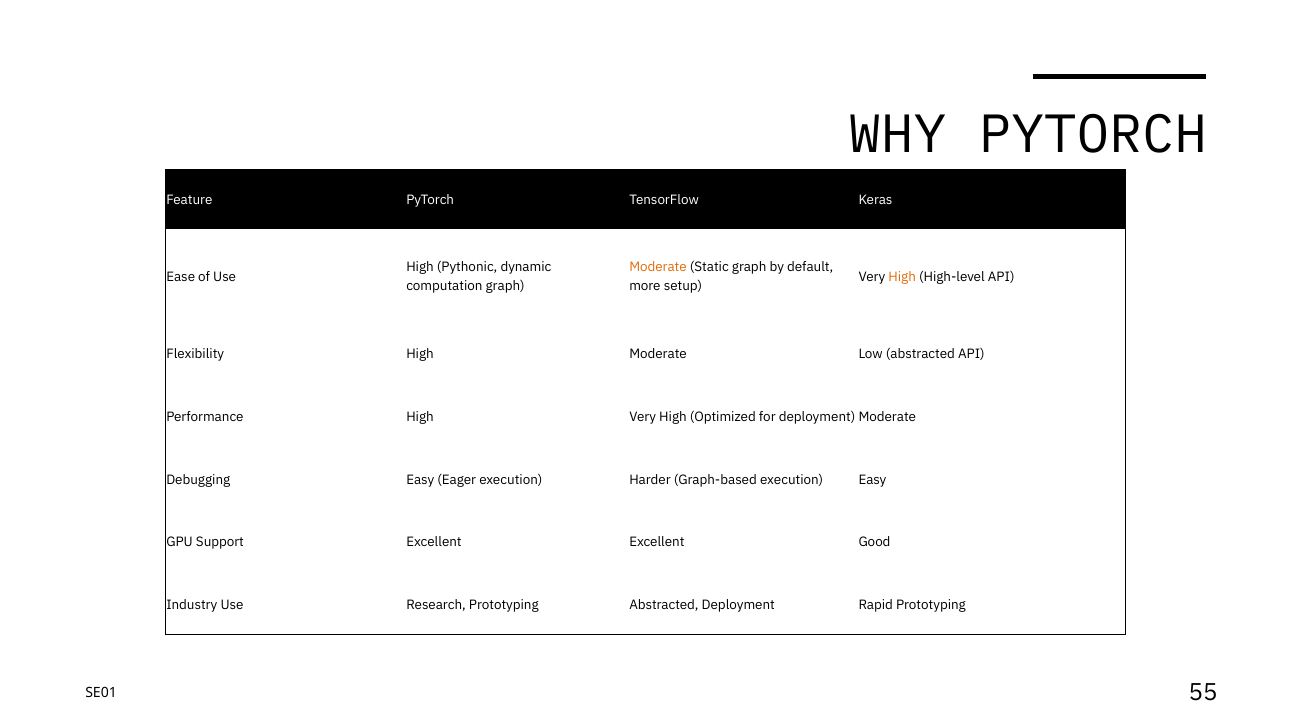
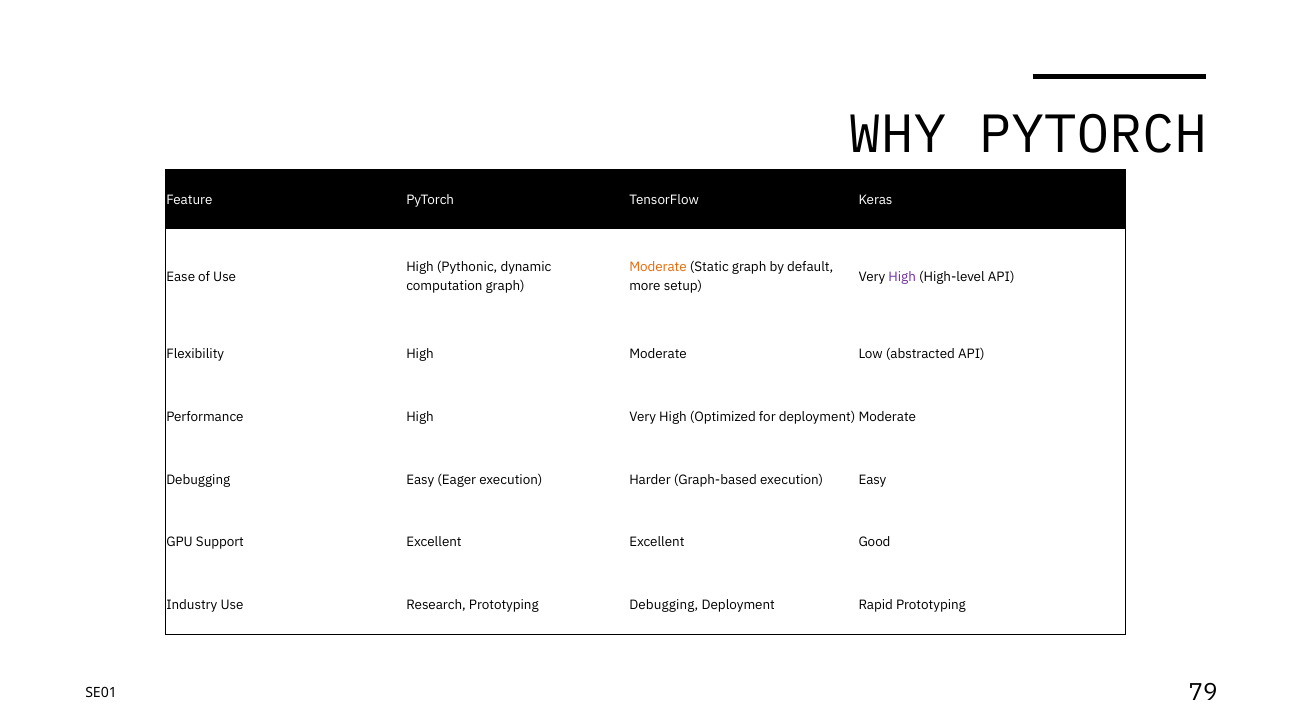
High at (902, 277) colour: orange -> purple
Prototyping Abstracted: Abstracted -> Debugging
55: 55 -> 79
